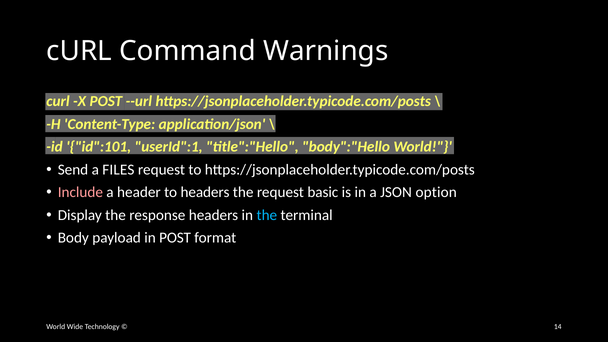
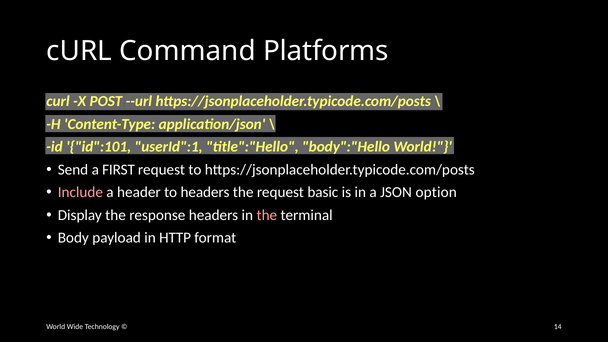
Warnings: Warnings -> Platforms
FILES: FILES -> FIRST
the at (267, 215) colour: light blue -> pink
in POST: POST -> HTTP
